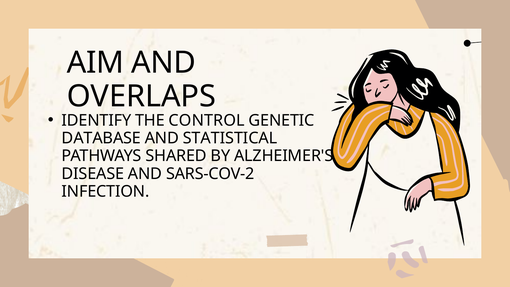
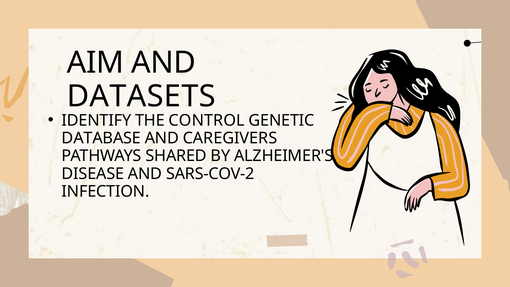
OVERLAPS: OVERLAPS -> DATASETS
STATISTICAL: STATISTICAL -> CAREGIVERS
